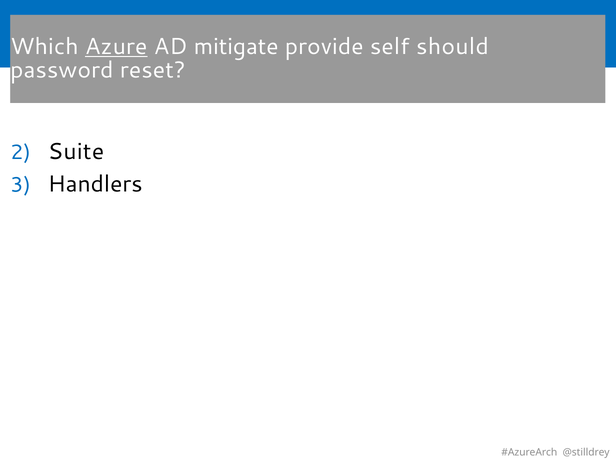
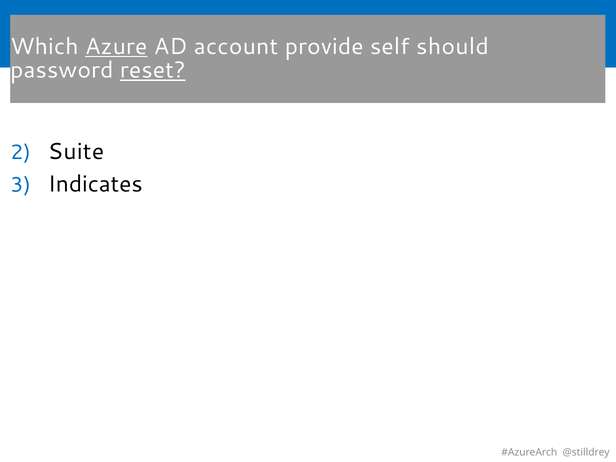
mitigate: mitigate -> account
reset underline: none -> present
Handlers: Handlers -> Indicates
